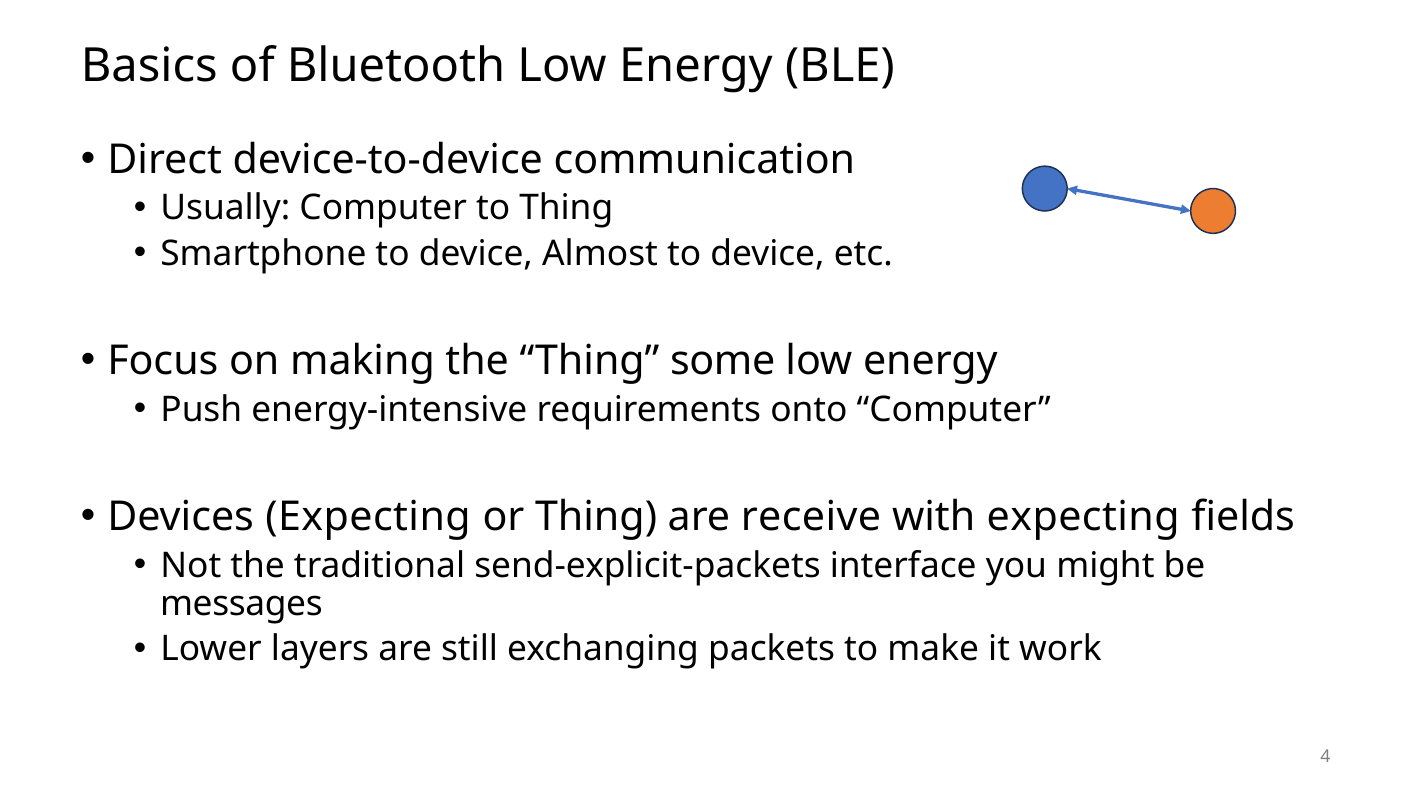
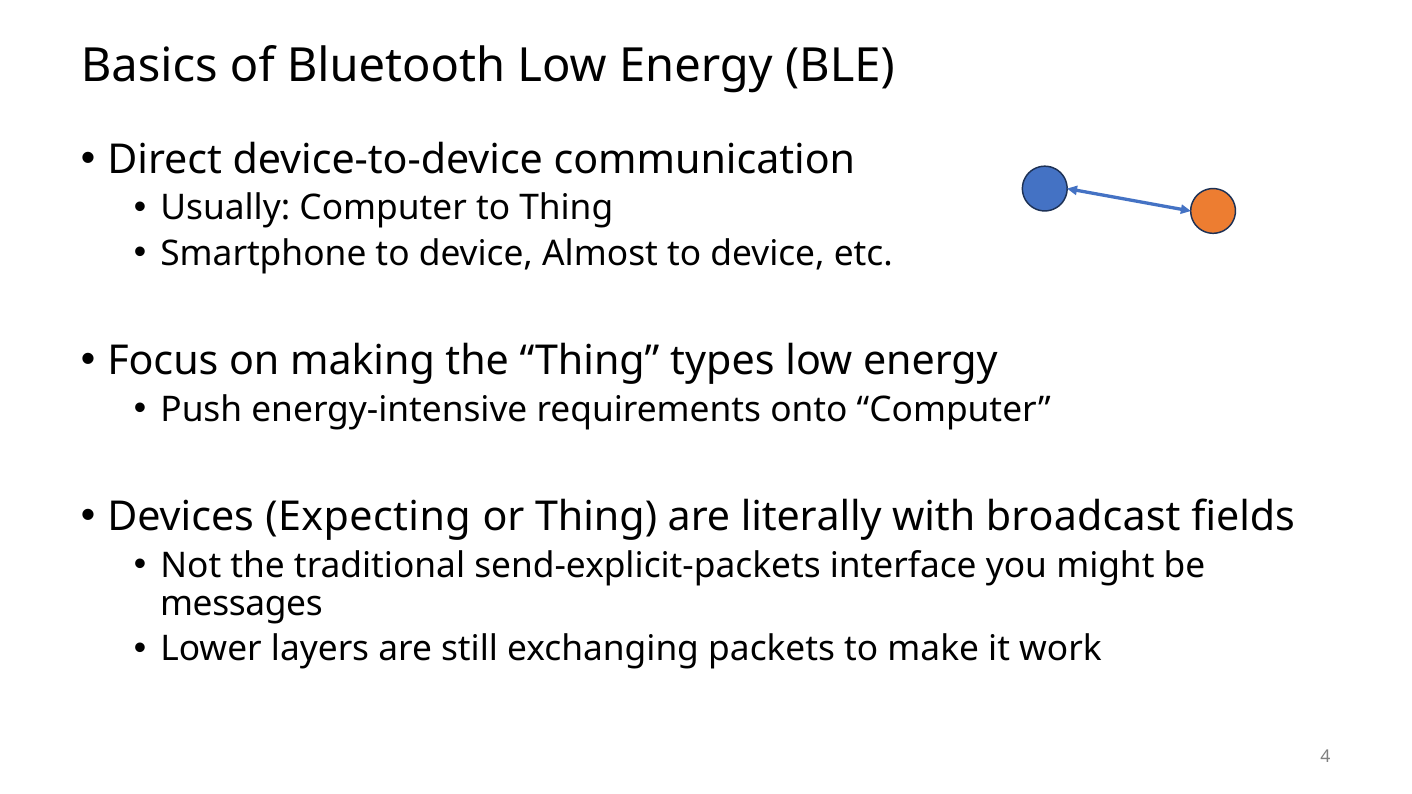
some: some -> types
receive: receive -> literally
with expecting: expecting -> broadcast
